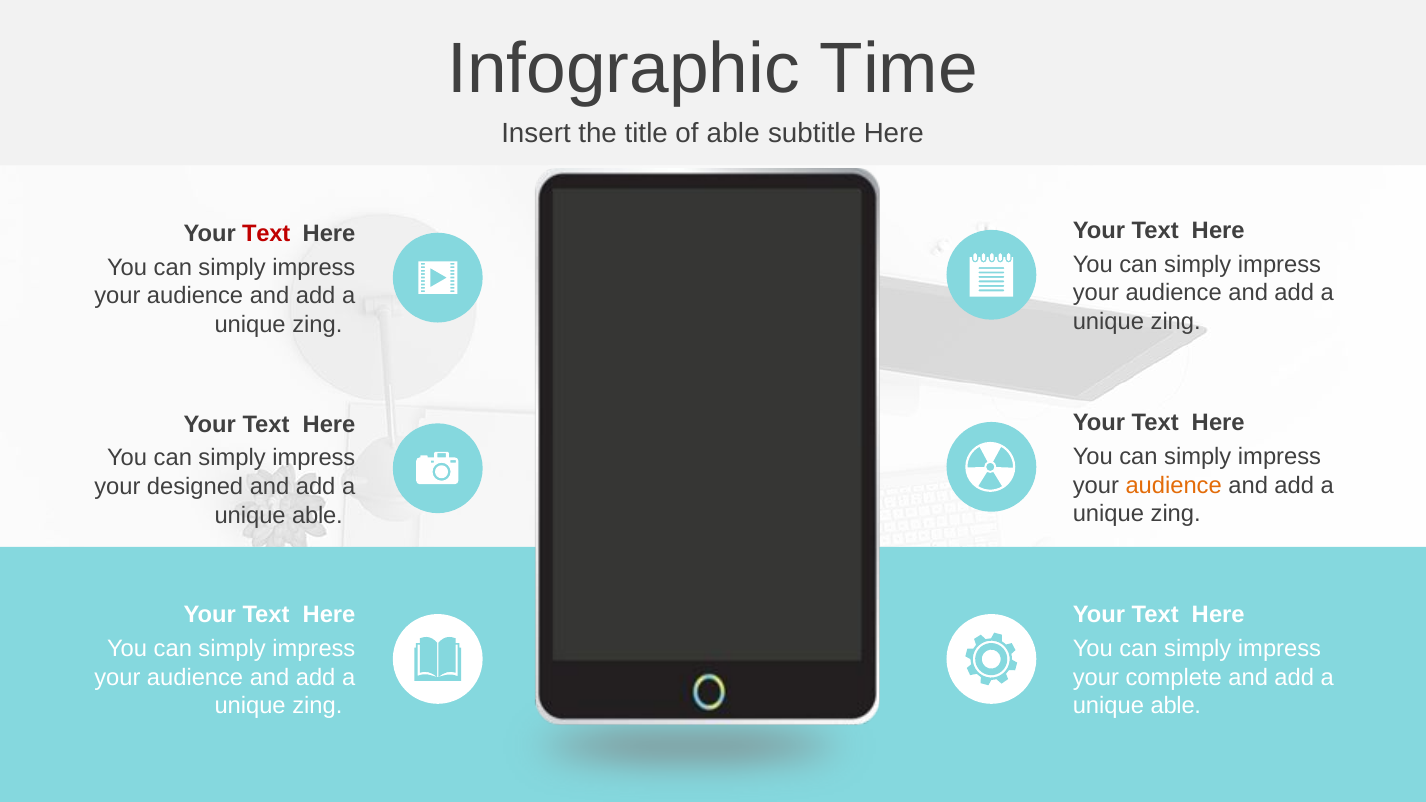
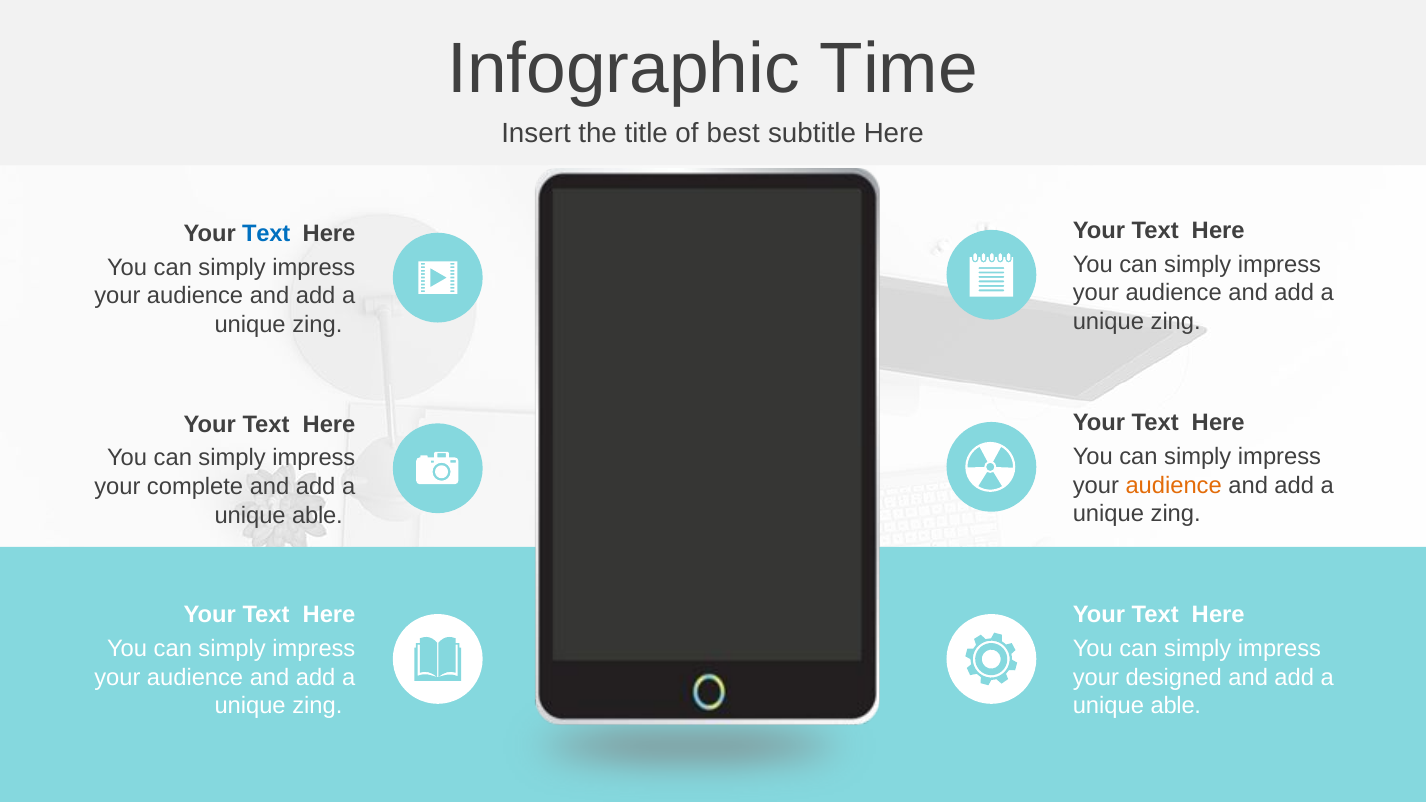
of able: able -> best
Text at (266, 234) colour: red -> blue
designed: designed -> complete
complete: complete -> designed
